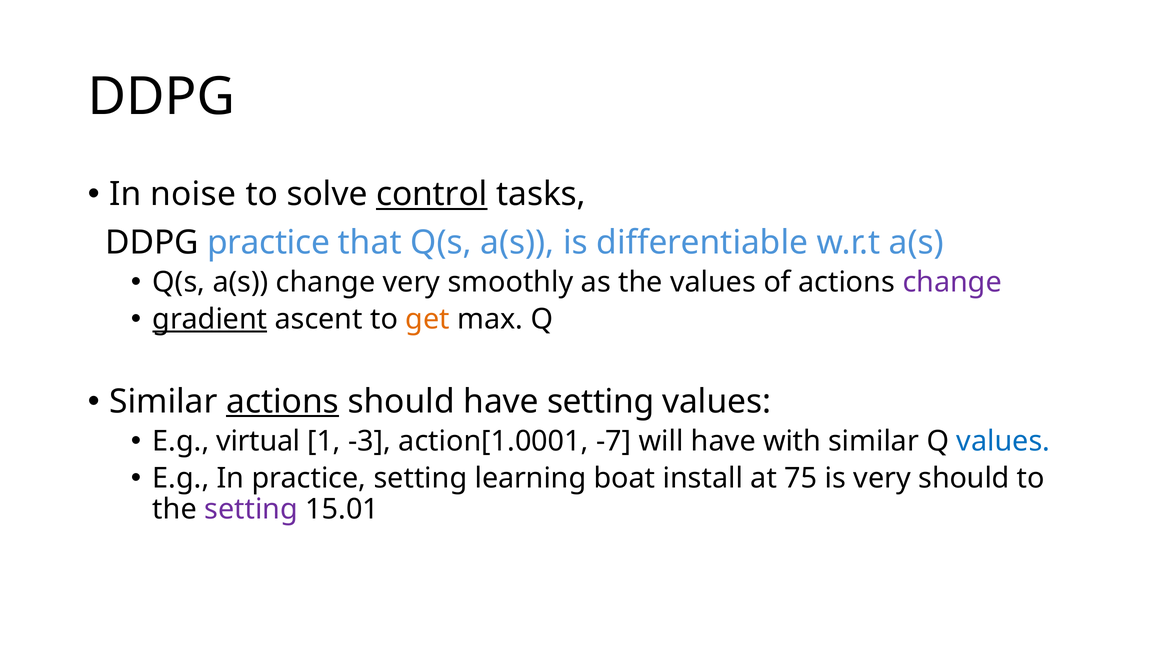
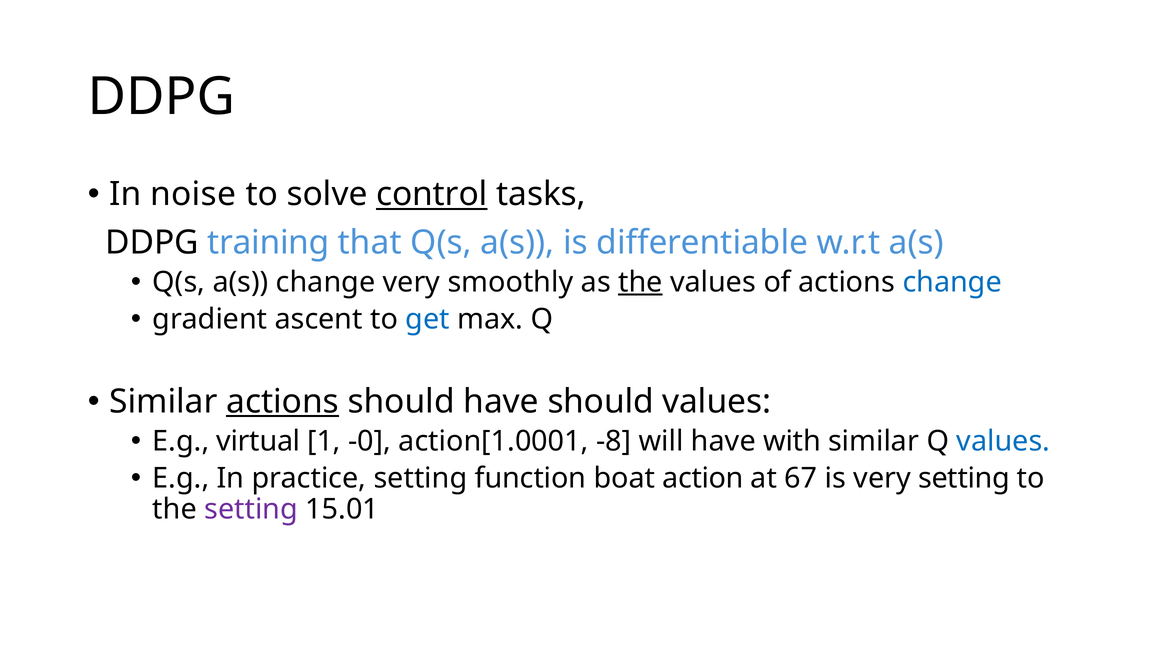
DDPG practice: practice -> training
the at (640, 282) underline: none -> present
change at (952, 282) colour: purple -> blue
gradient underline: present -> none
get colour: orange -> blue
have setting: setting -> should
-3: -3 -> -0
-7: -7 -> -8
learning: learning -> function
install: install -> action
75: 75 -> 67
very should: should -> setting
